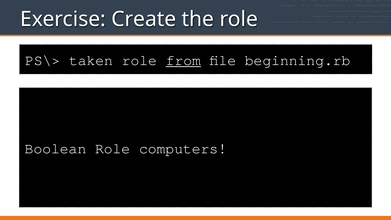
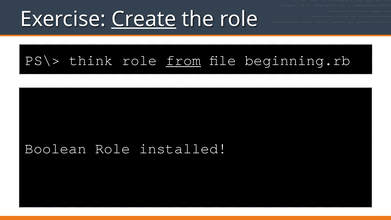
Create underline: none -> present
taken: taken -> think
computers: computers -> installed
